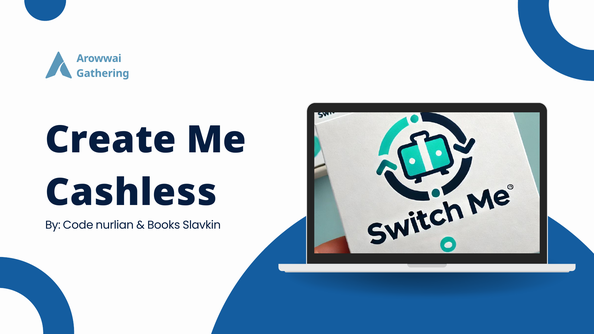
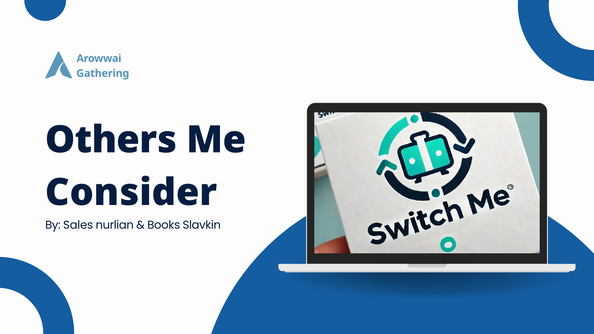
Create: Create -> Others
Cashless: Cashless -> Consider
Code: Code -> Sales
